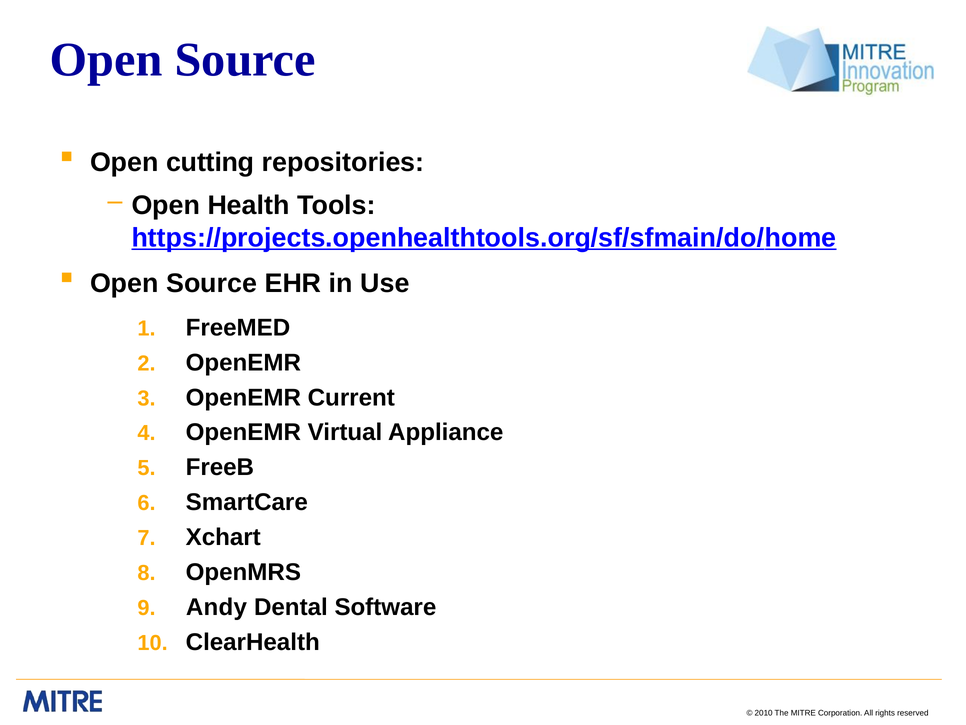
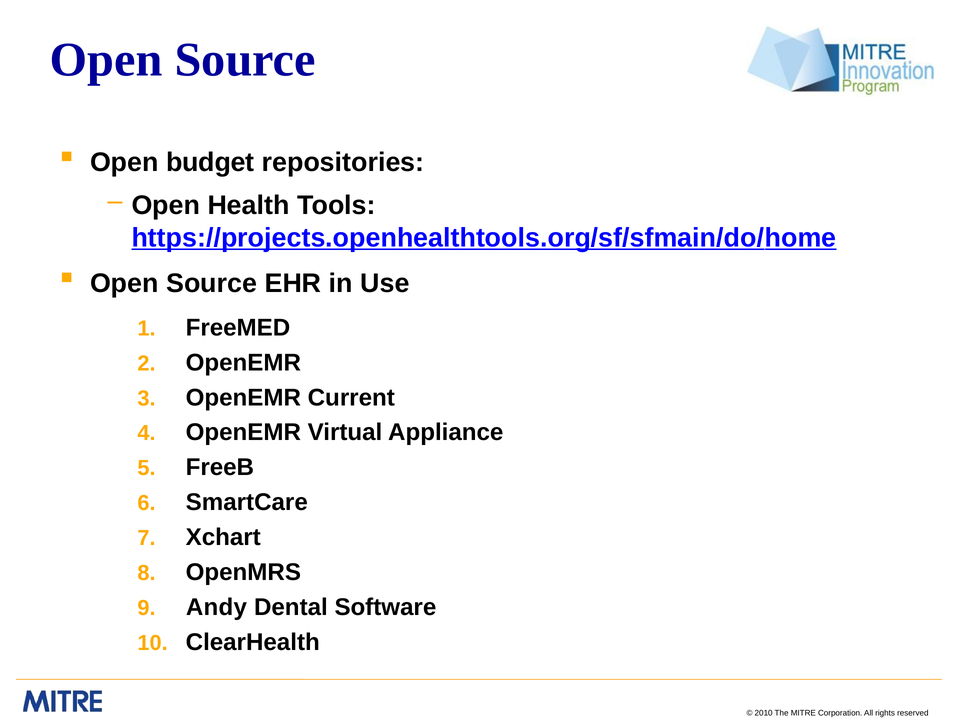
cutting: cutting -> budget
